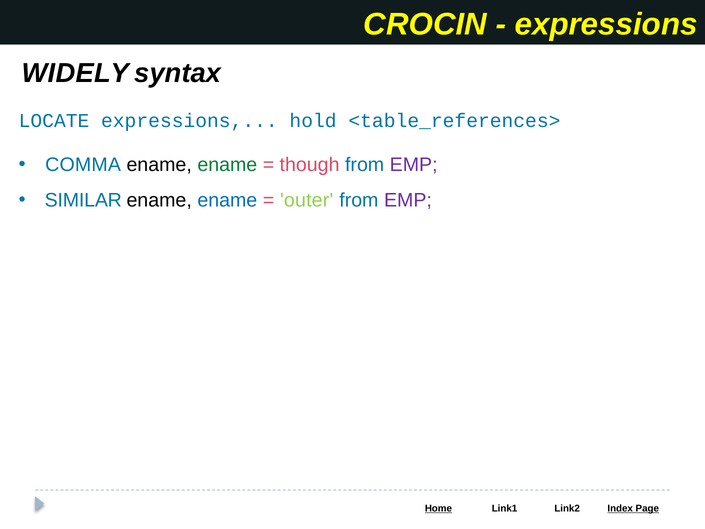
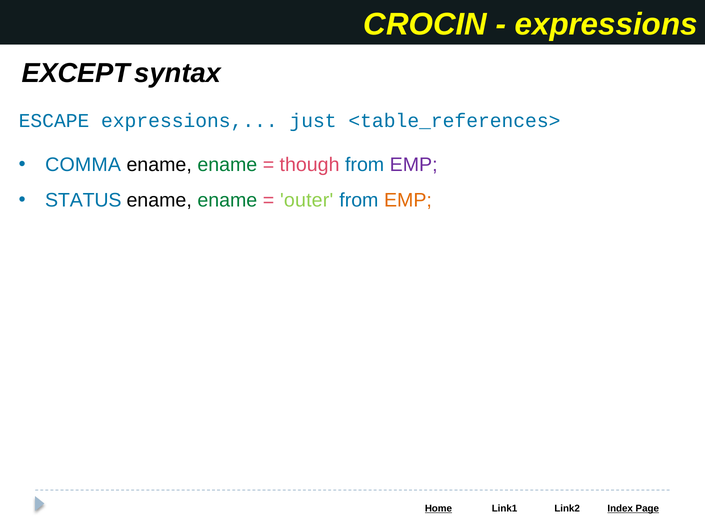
WIDELY: WIDELY -> EXCEPT
LOCATE: LOCATE -> ESCAPE
hold: hold -> just
SIMILAR: SIMILAR -> STATUS
ename at (227, 200) colour: blue -> green
EMP at (408, 200) colour: purple -> orange
